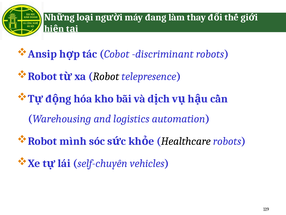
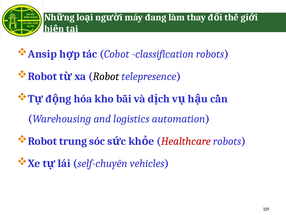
discriminant: discriminant -> classification
mình: mình -> trung
Healthcare colour: black -> red
